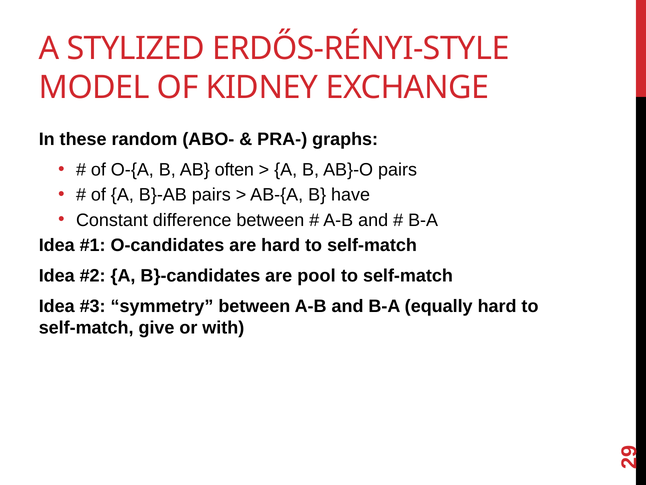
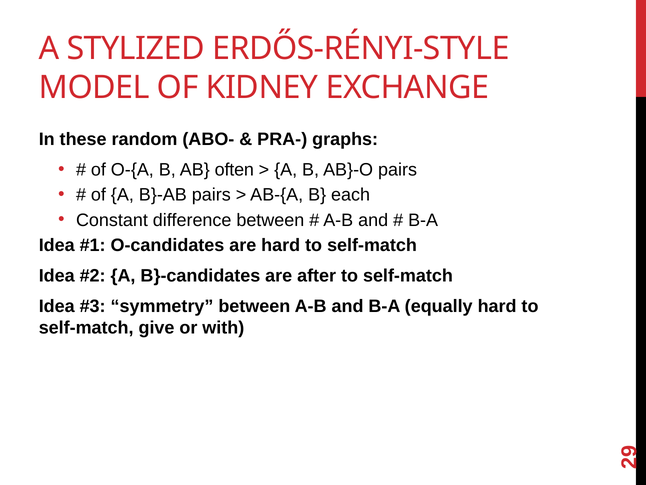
have: have -> each
pool: pool -> after
